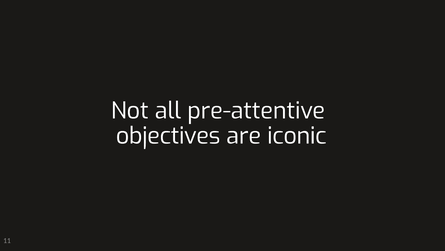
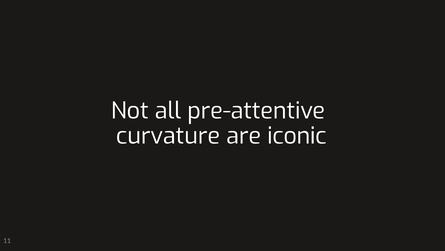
objectives: objectives -> curvature
